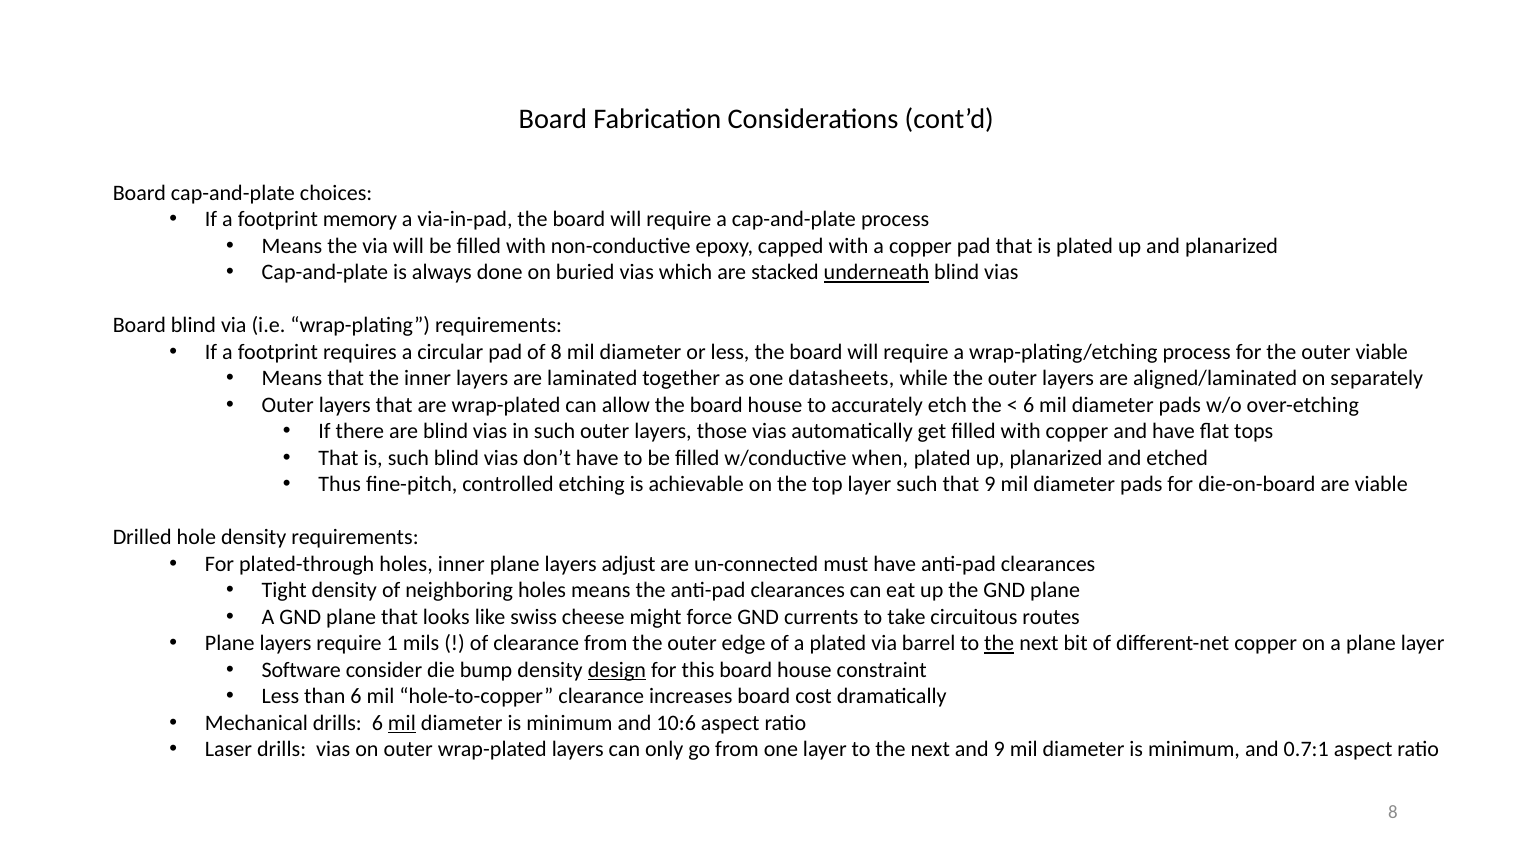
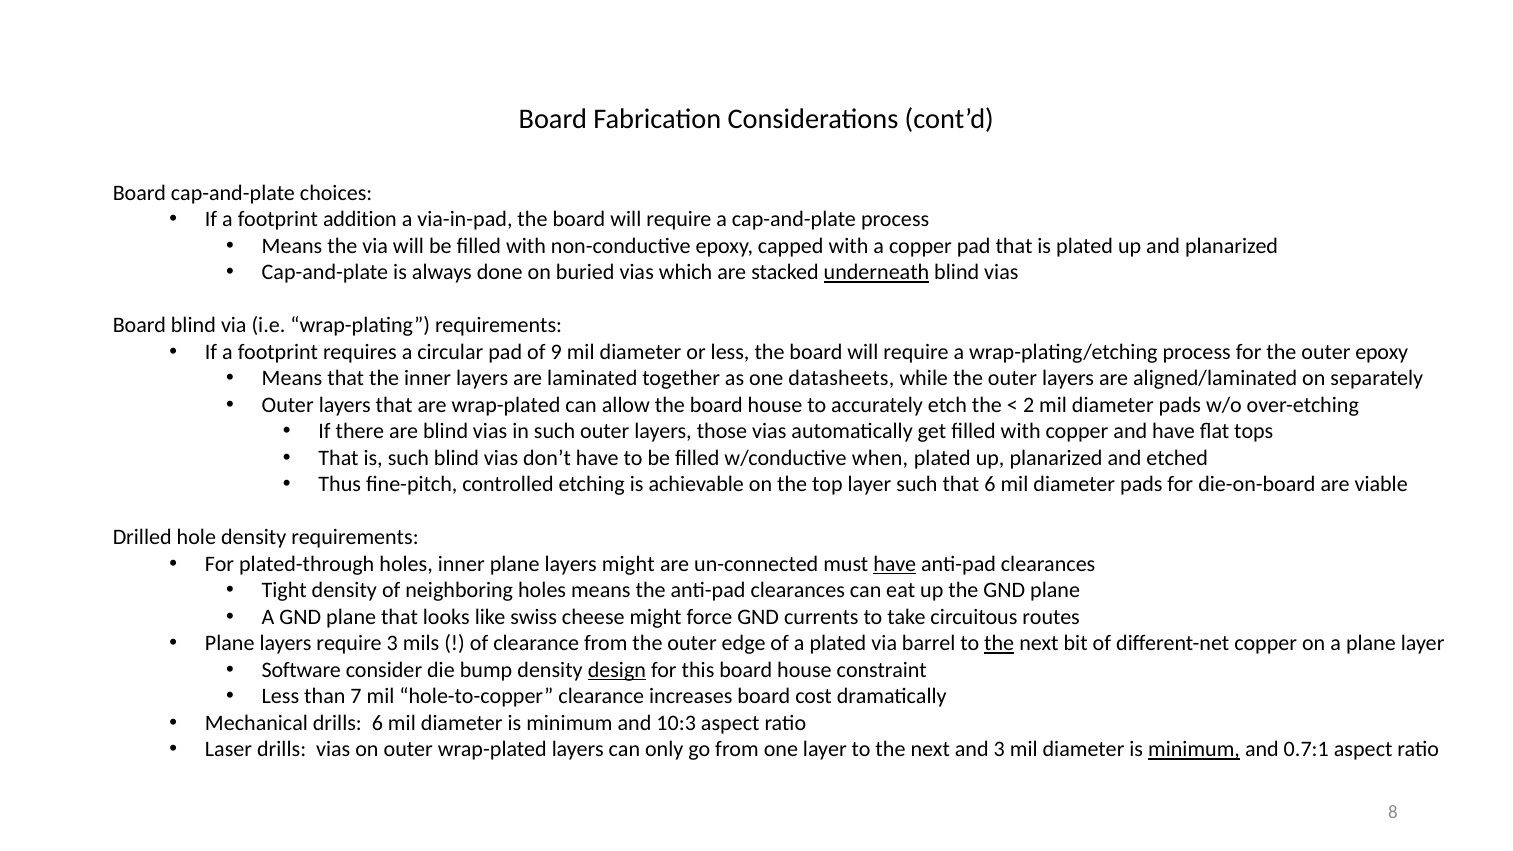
memory: memory -> addition
of 8: 8 -> 9
outer viable: viable -> epoxy
6 at (1029, 405): 6 -> 2
that 9: 9 -> 6
layers adjust: adjust -> might
have at (895, 564) underline: none -> present
require 1: 1 -> 3
than 6: 6 -> 7
mil at (402, 723) underline: present -> none
10:6: 10:6 -> 10:3
and 9: 9 -> 3
minimum at (1194, 750) underline: none -> present
